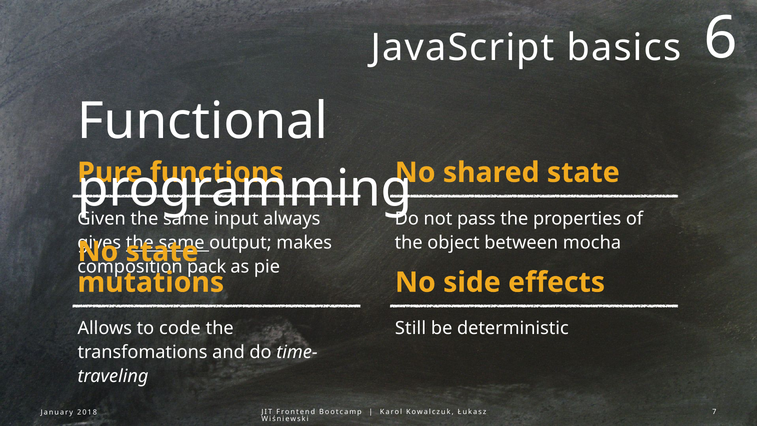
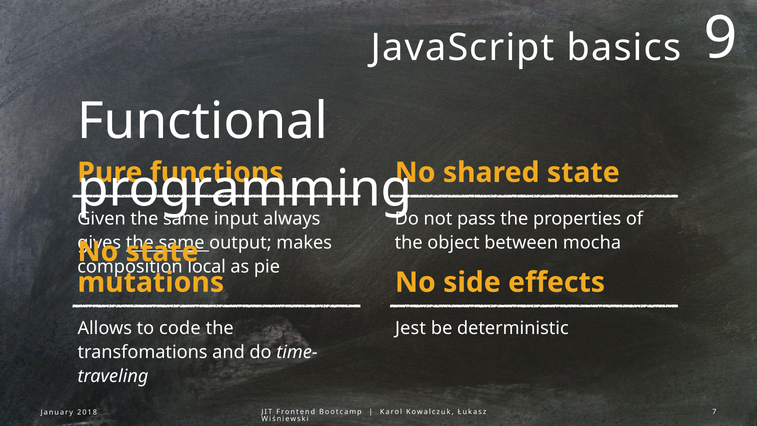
6: 6 -> 9
pack: pack -> local
Still: Still -> Jest
